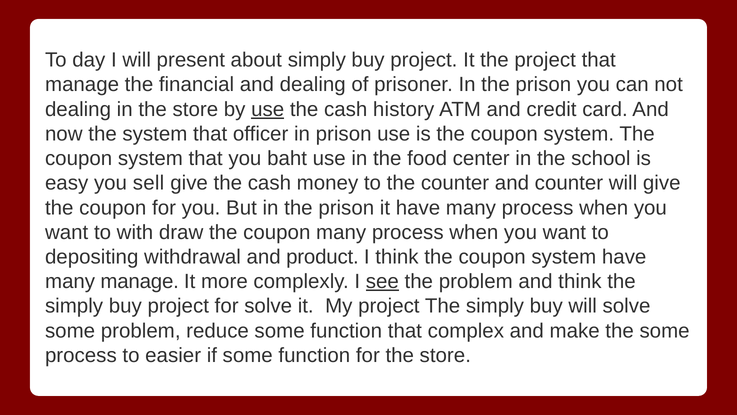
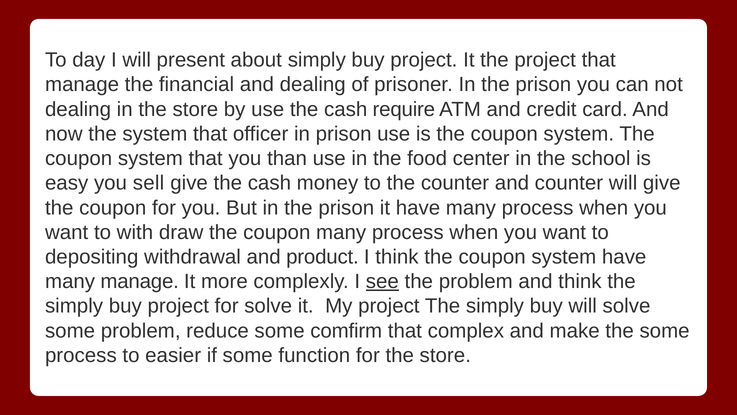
use at (268, 109) underline: present -> none
history: history -> require
baht: baht -> than
reduce some function: function -> comfirm
